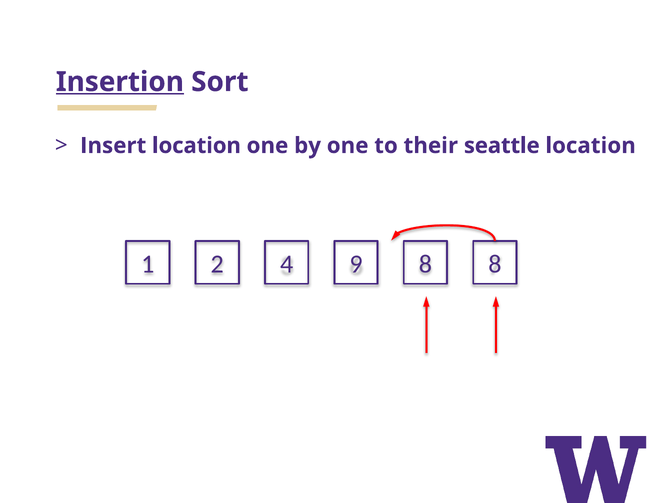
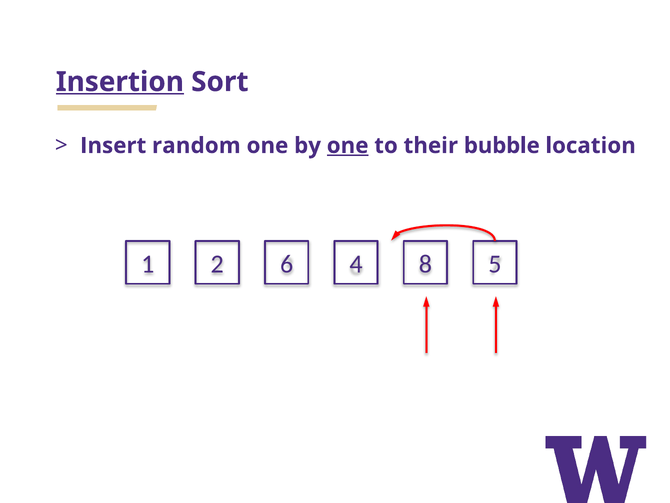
Insert location: location -> random
one at (348, 146) underline: none -> present
seattle: seattle -> bubble
4: 4 -> 6
9: 9 -> 4
8 8: 8 -> 5
